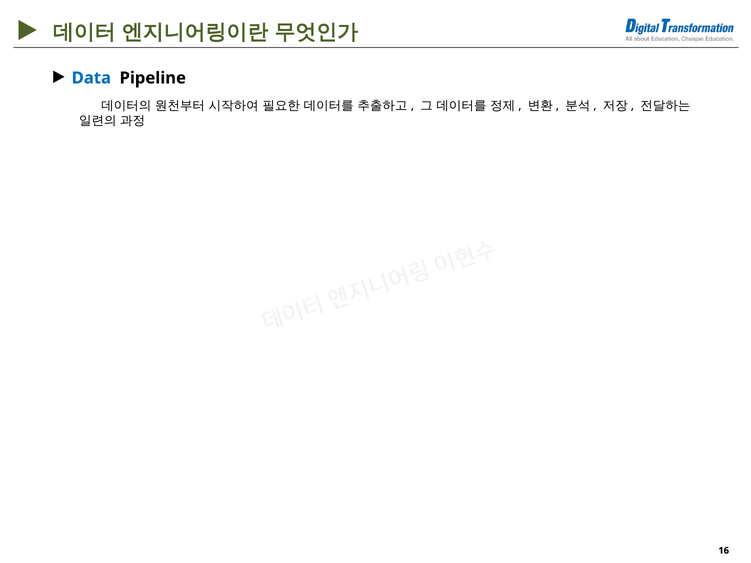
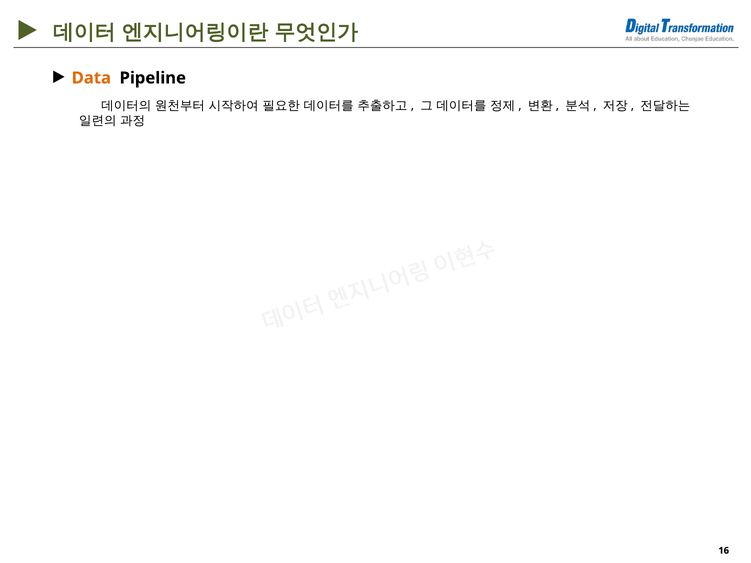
Data colour: blue -> orange
